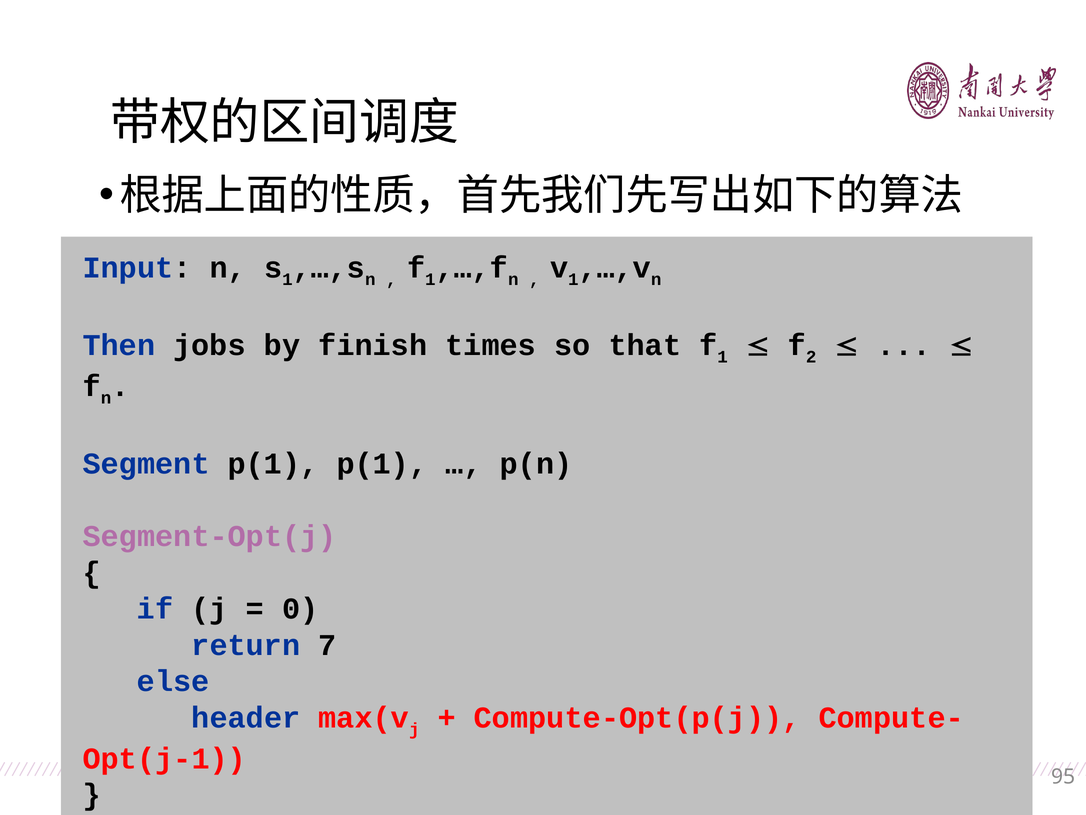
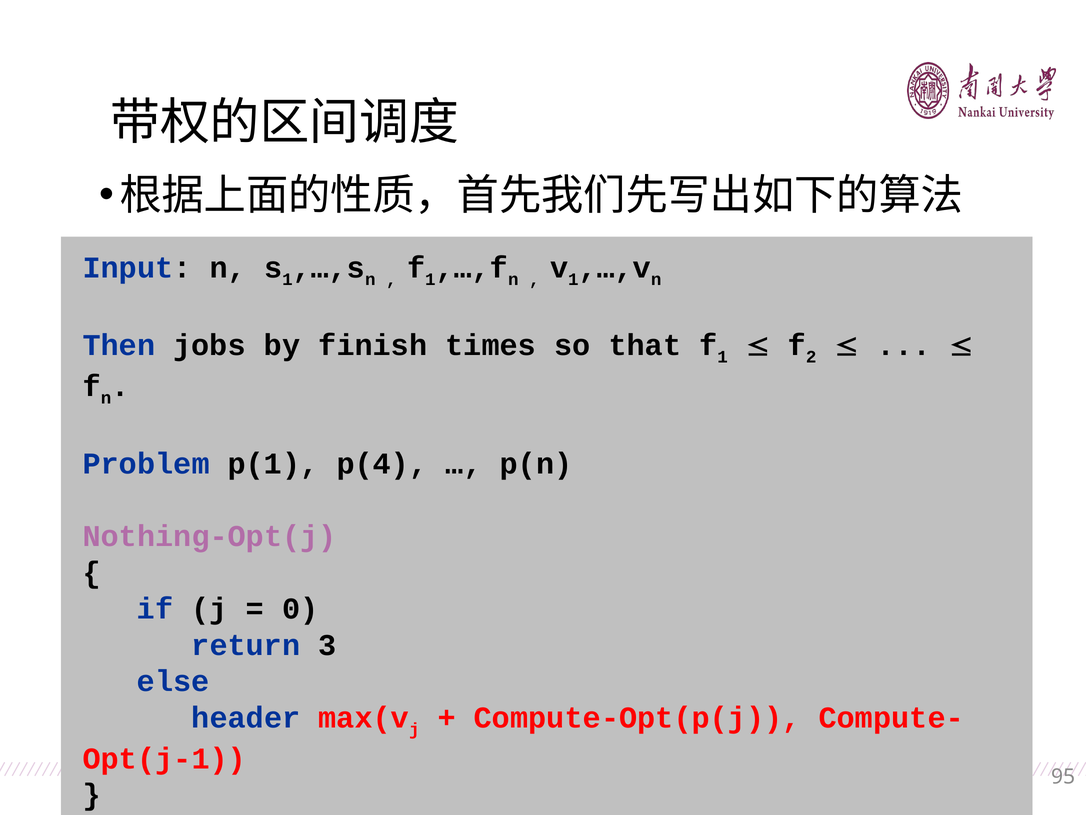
Segment: Segment -> Problem
p(1 p(1: p(1 -> p(4
Segment-Opt(j: Segment-Opt(j -> Nothing-Opt(j
7: 7 -> 3
